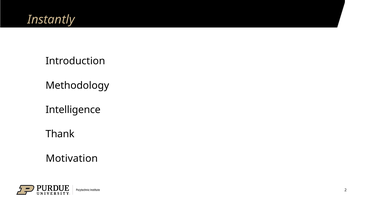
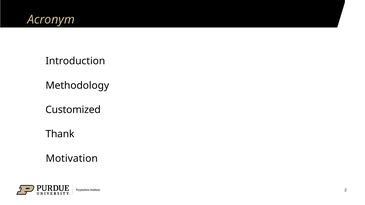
Instantly: Instantly -> Acronym
Intelligence: Intelligence -> Customized
